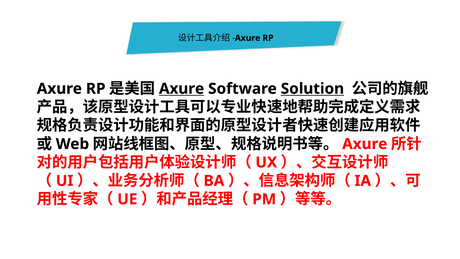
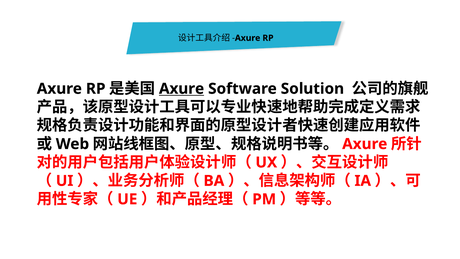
Solution underline: present -> none
